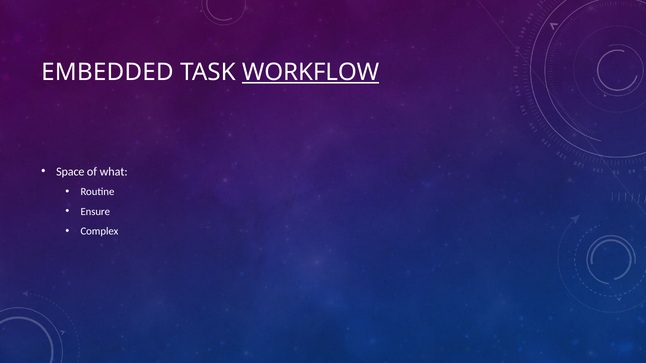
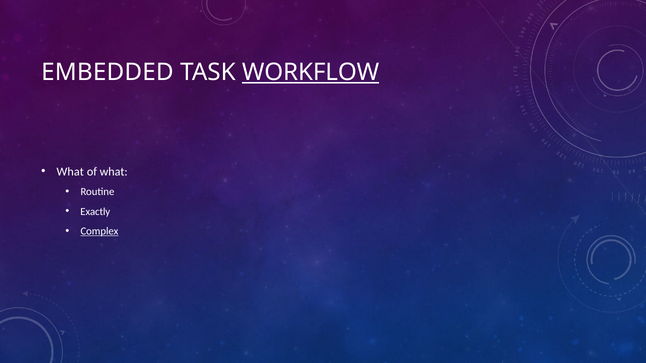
Space at (70, 172): Space -> What
Ensure: Ensure -> Exactly
Complex underline: none -> present
